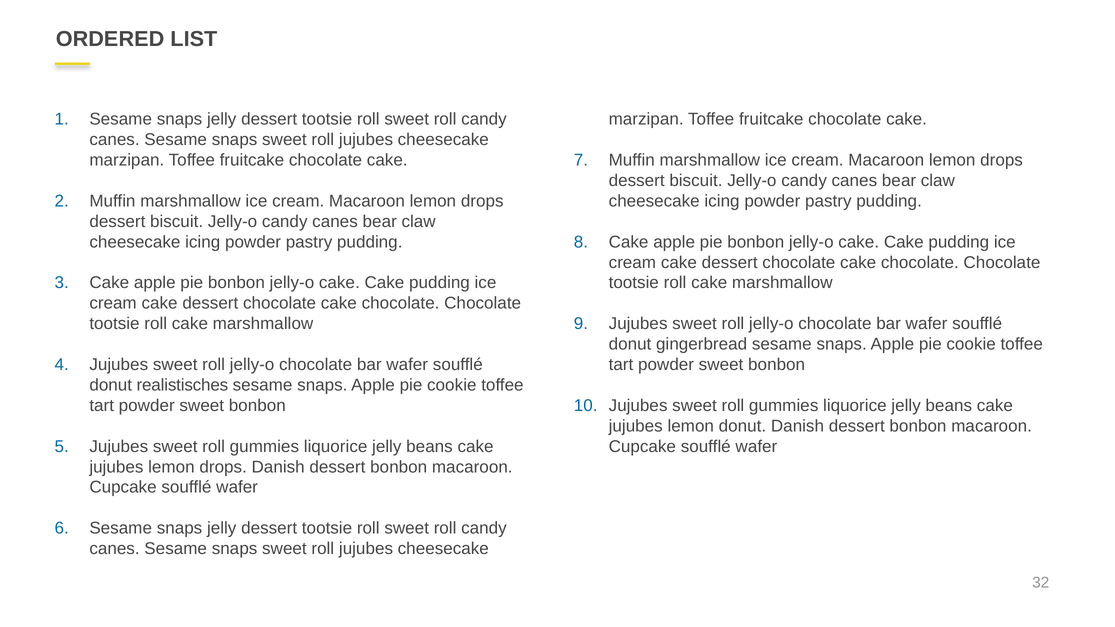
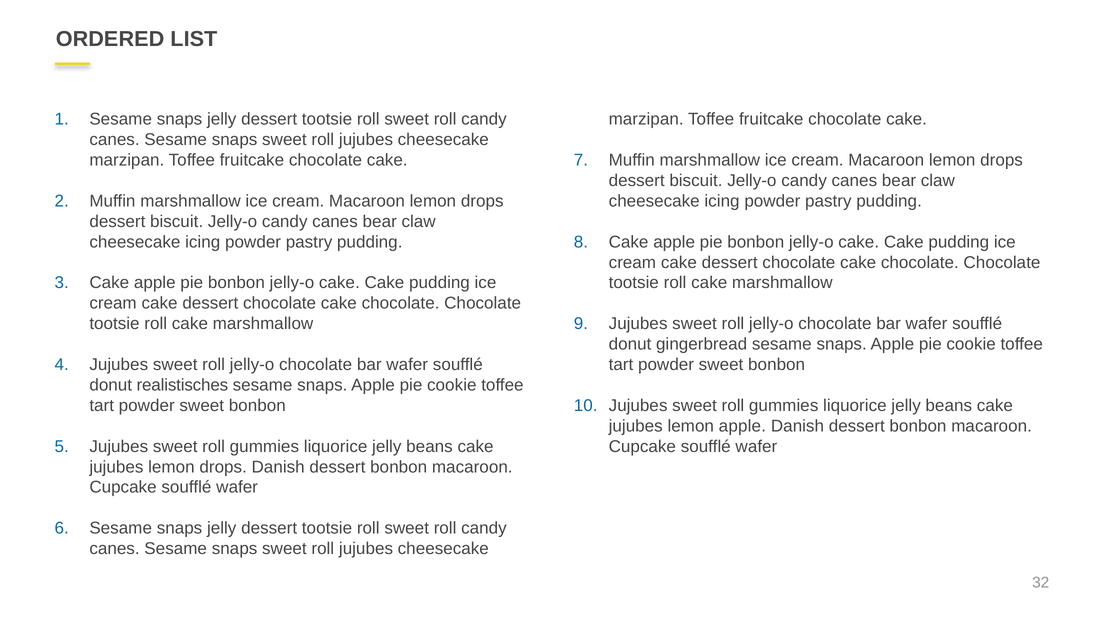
lemon donut: donut -> apple
